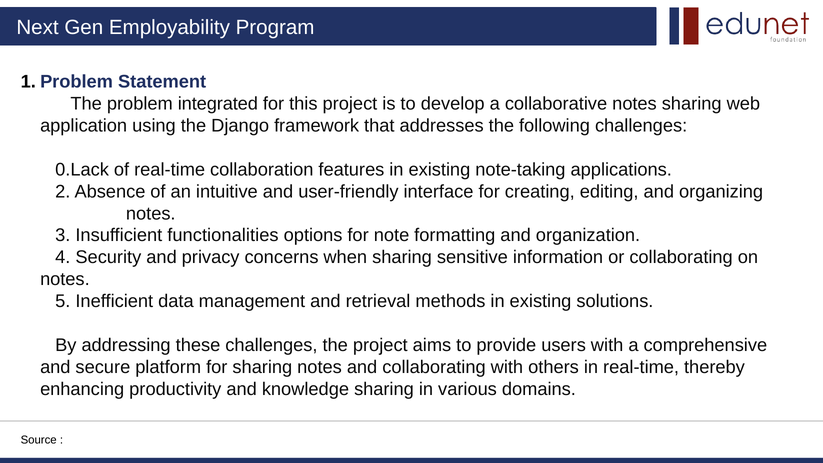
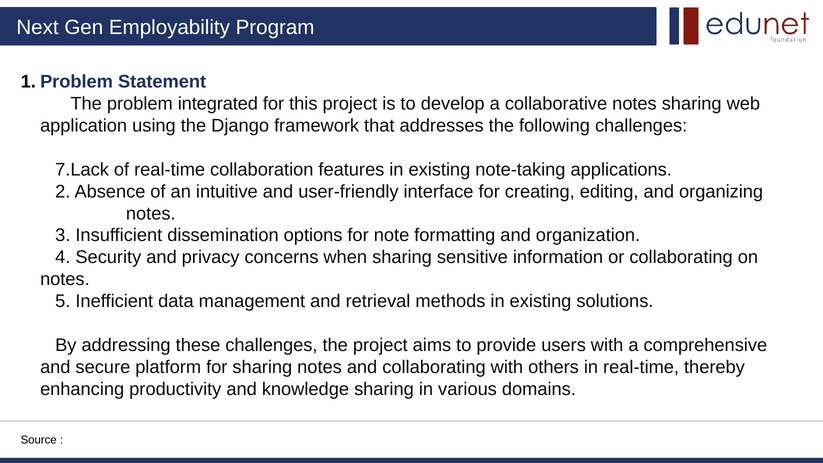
0.Lack: 0.Lack -> 7.Lack
functionalities: functionalities -> dissemination
